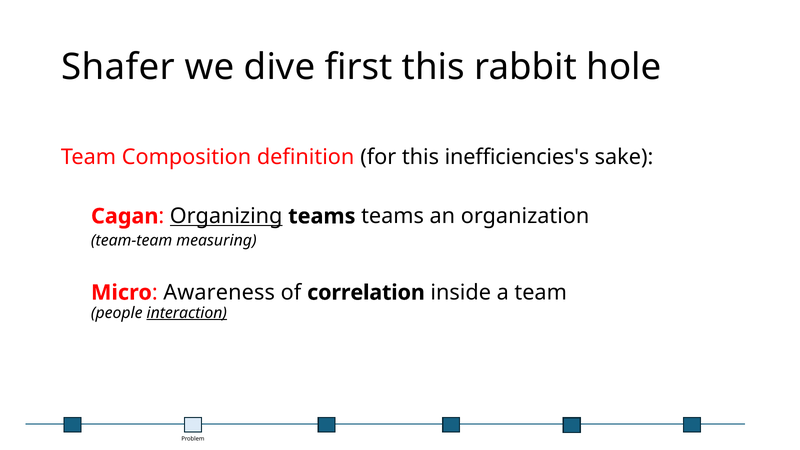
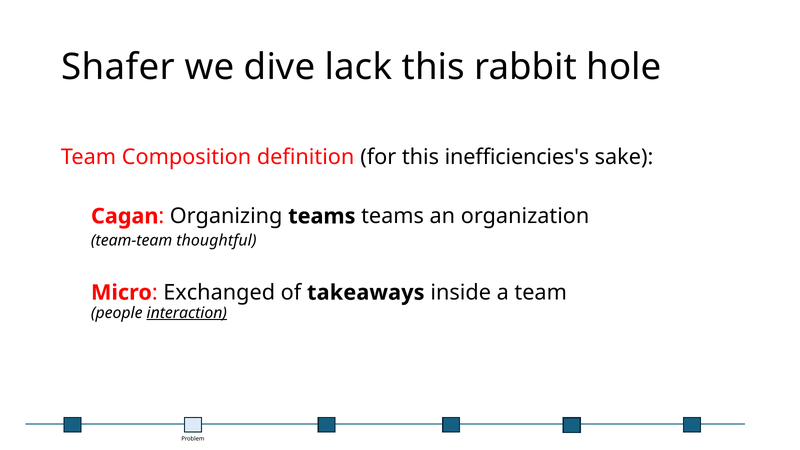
first: first -> lack
Organizing underline: present -> none
measuring: measuring -> thoughtful
Awareness: Awareness -> Exchanged
correlation: correlation -> takeaways
